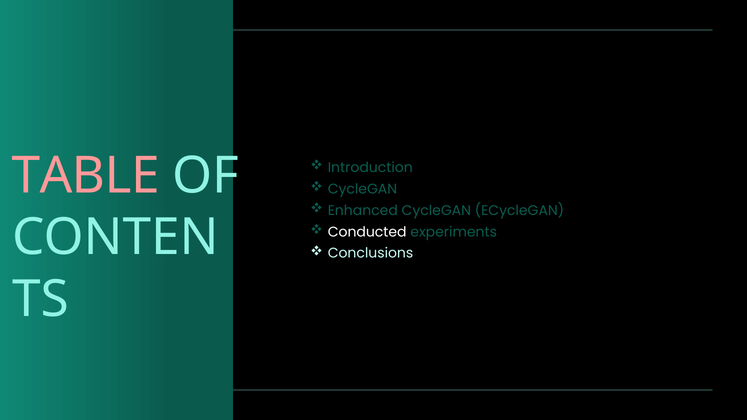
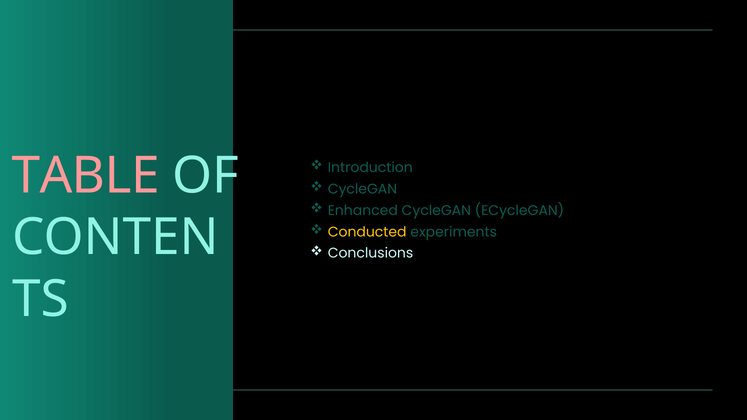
Conducted colour: white -> yellow
